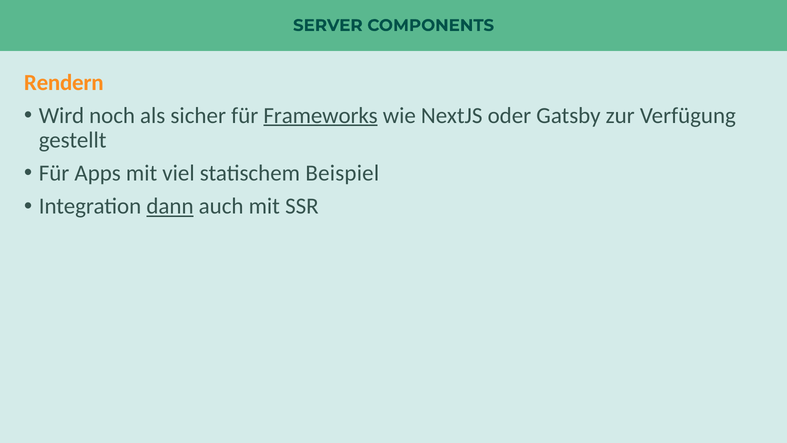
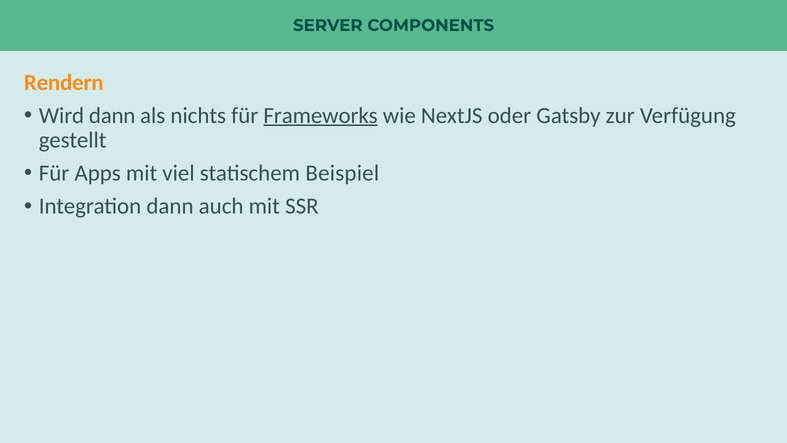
Wird noch: noch -> dann
sicher: sicher -> nichts
dann at (170, 206) underline: present -> none
